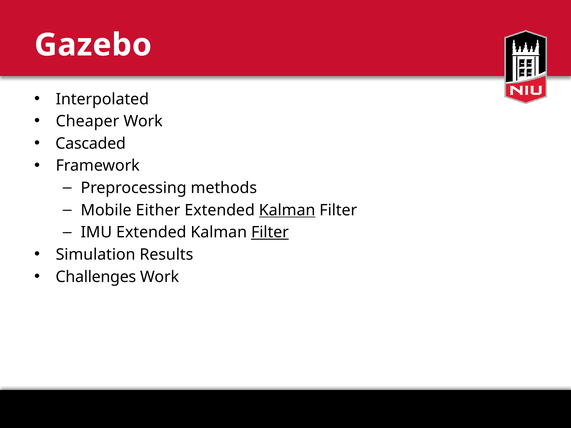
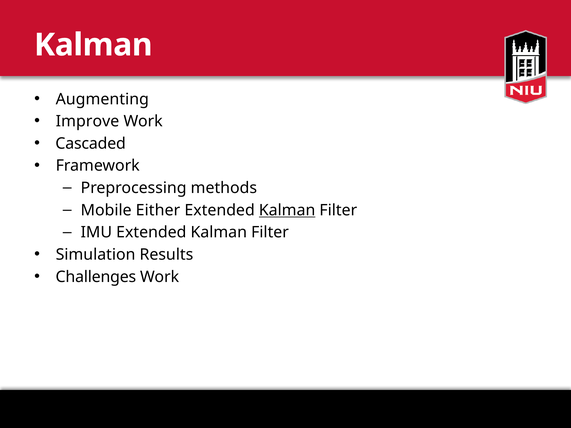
Gazebo at (93, 45): Gazebo -> Kalman
Interpolated: Interpolated -> Augmenting
Cheaper: Cheaper -> Improve
Filter at (270, 233) underline: present -> none
